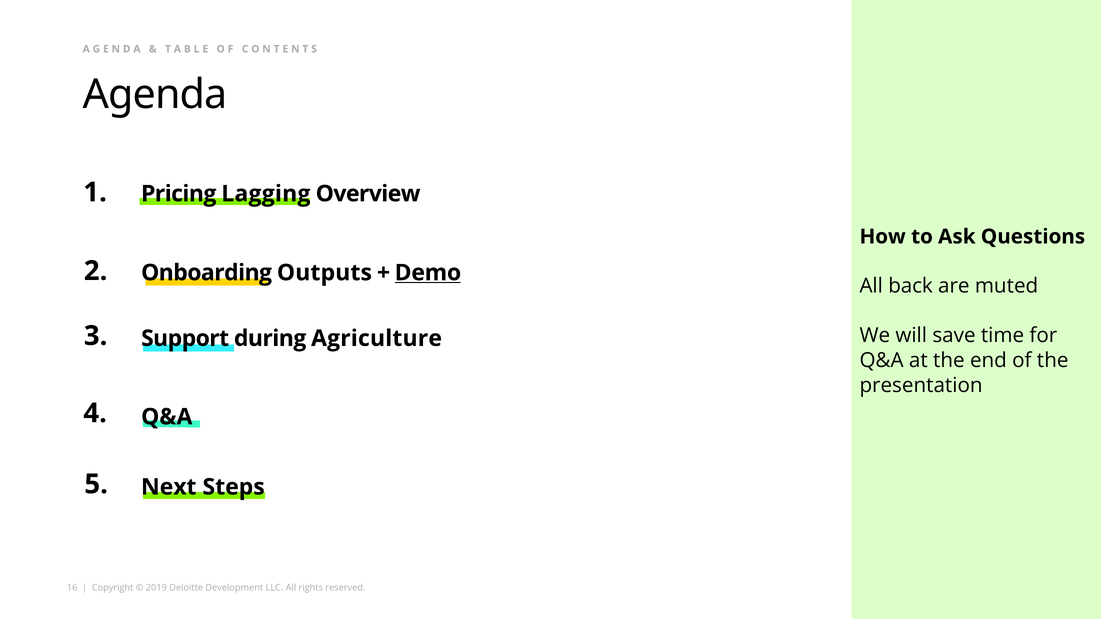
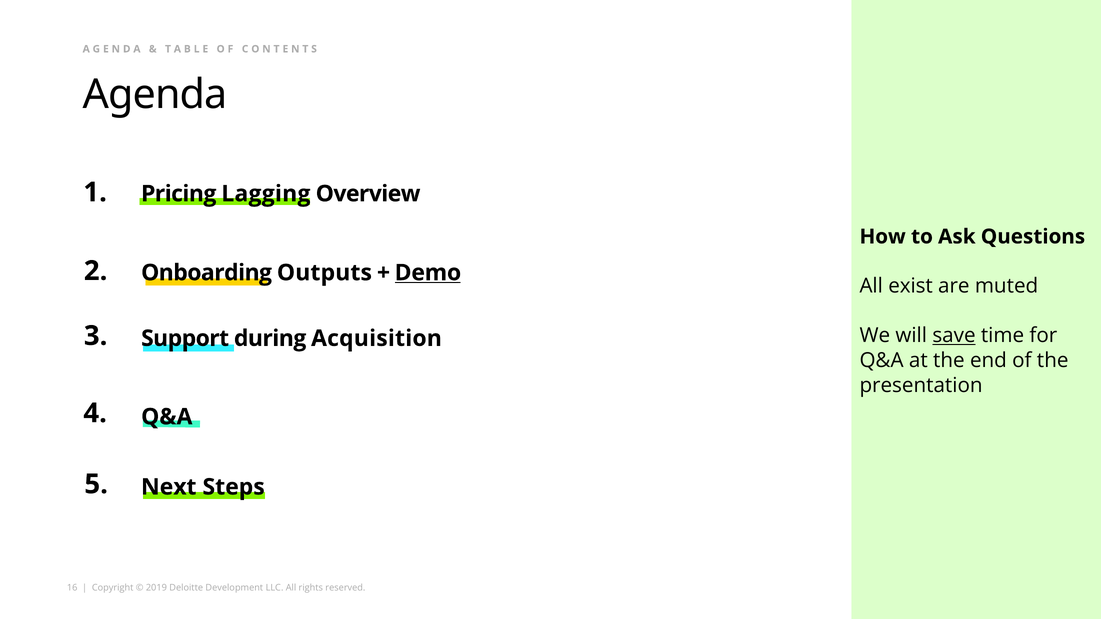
back: back -> exist
Agriculture: Agriculture -> Acquisition
save underline: none -> present
